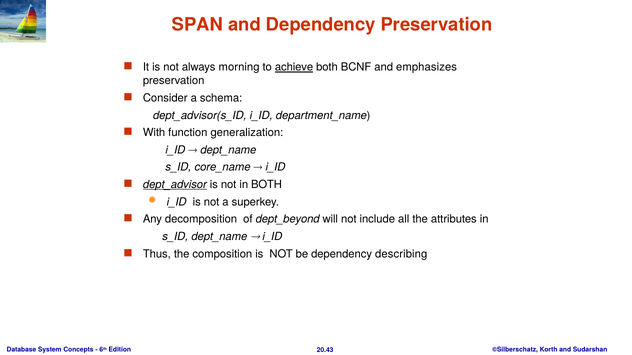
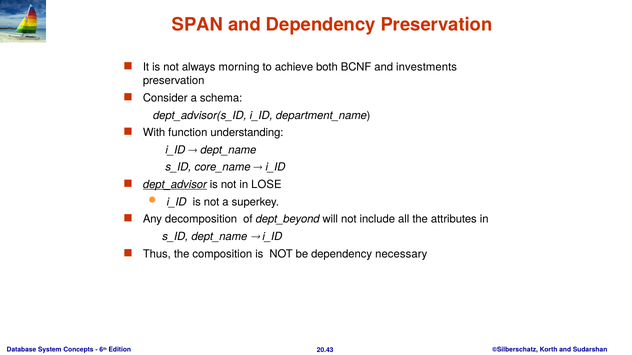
achieve underline: present -> none
emphasizes: emphasizes -> investments
generalization: generalization -> understanding
in BOTH: BOTH -> LOSE
describing: describing -> necessary
